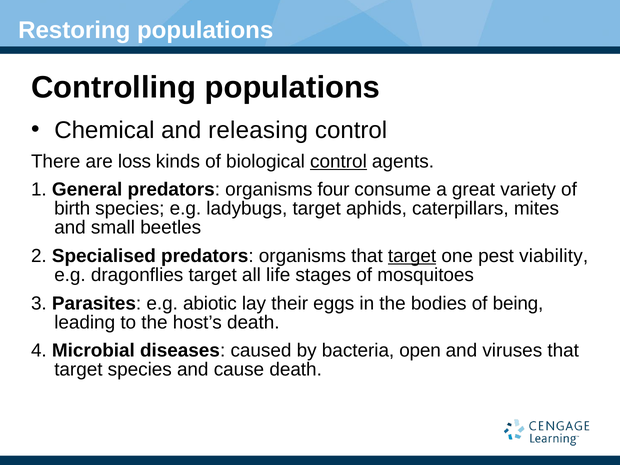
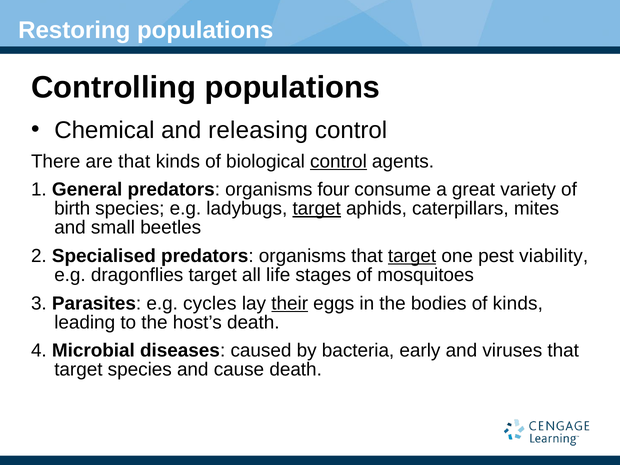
are loss: loss -> that
target at (317, 209) underline: none -> present
abiotic: abiotic -> cycles
their underline: none -> present
of being: being -> kinds
open: open -> early
